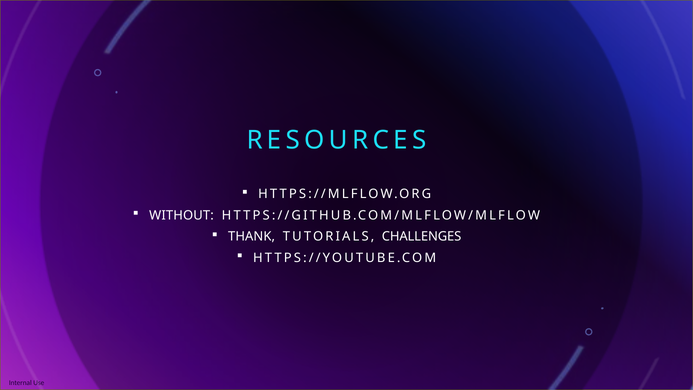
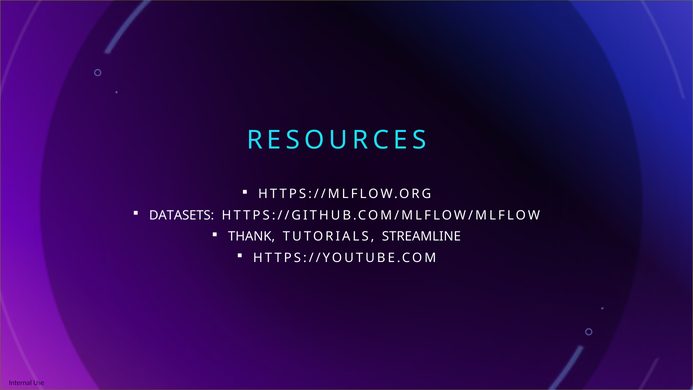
WITHOUT: WITHOUT -> DATASETS
CHALLENGES: CHALLENGES -> STREAMLINE
